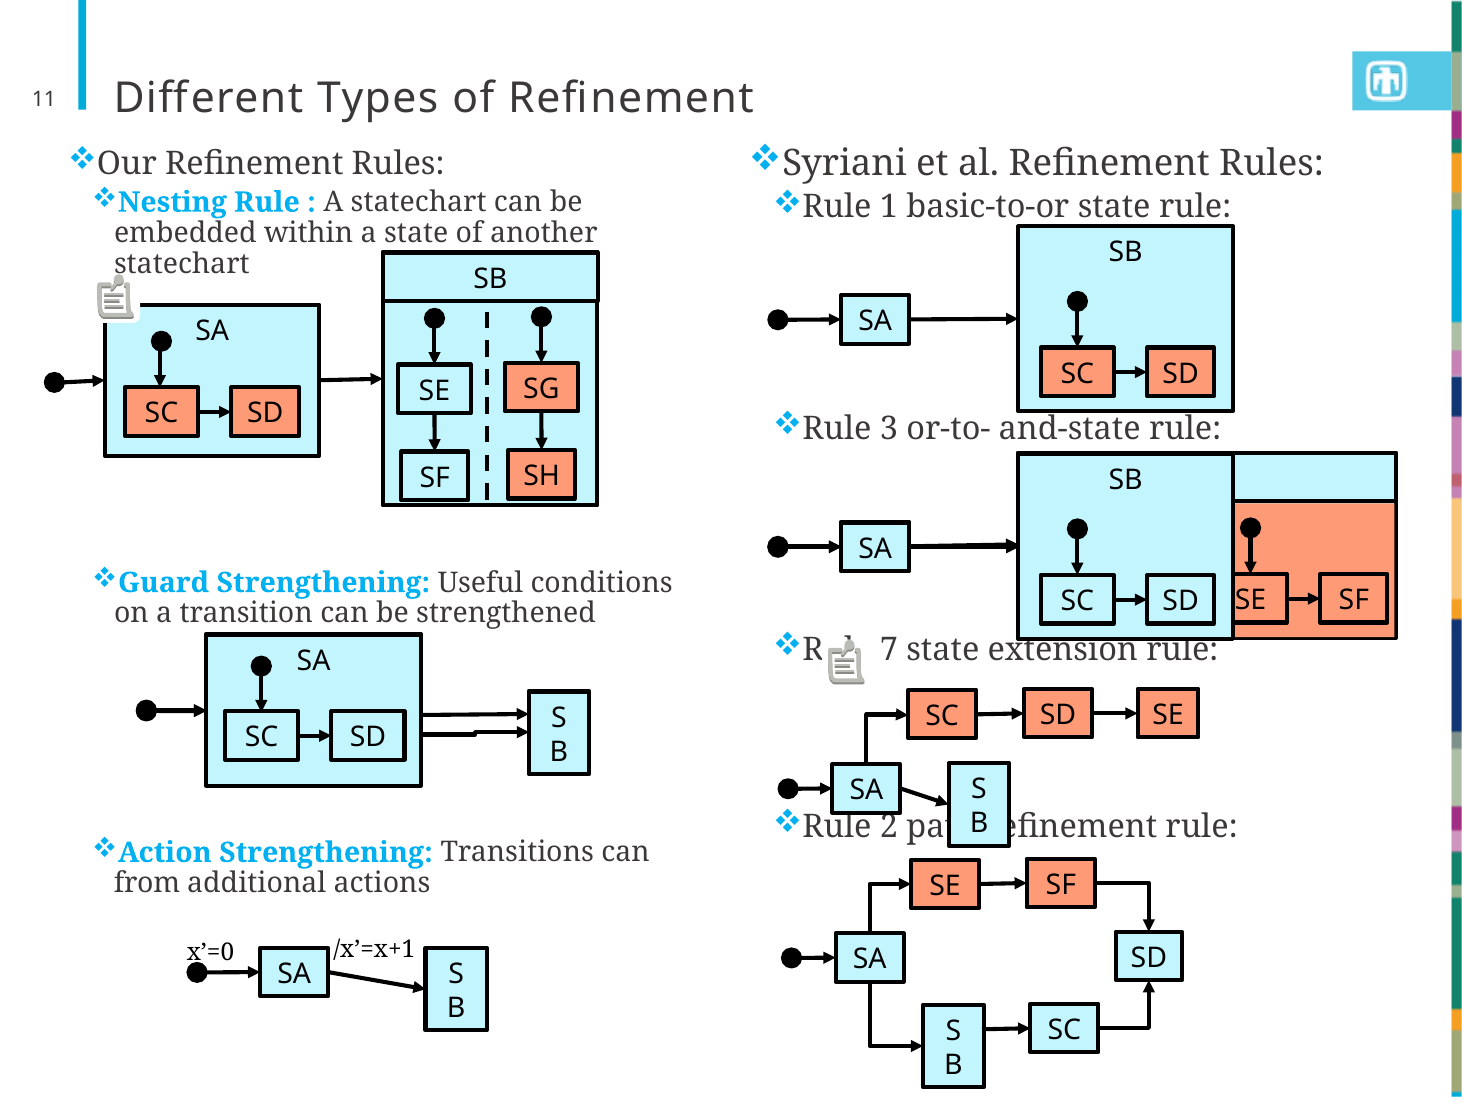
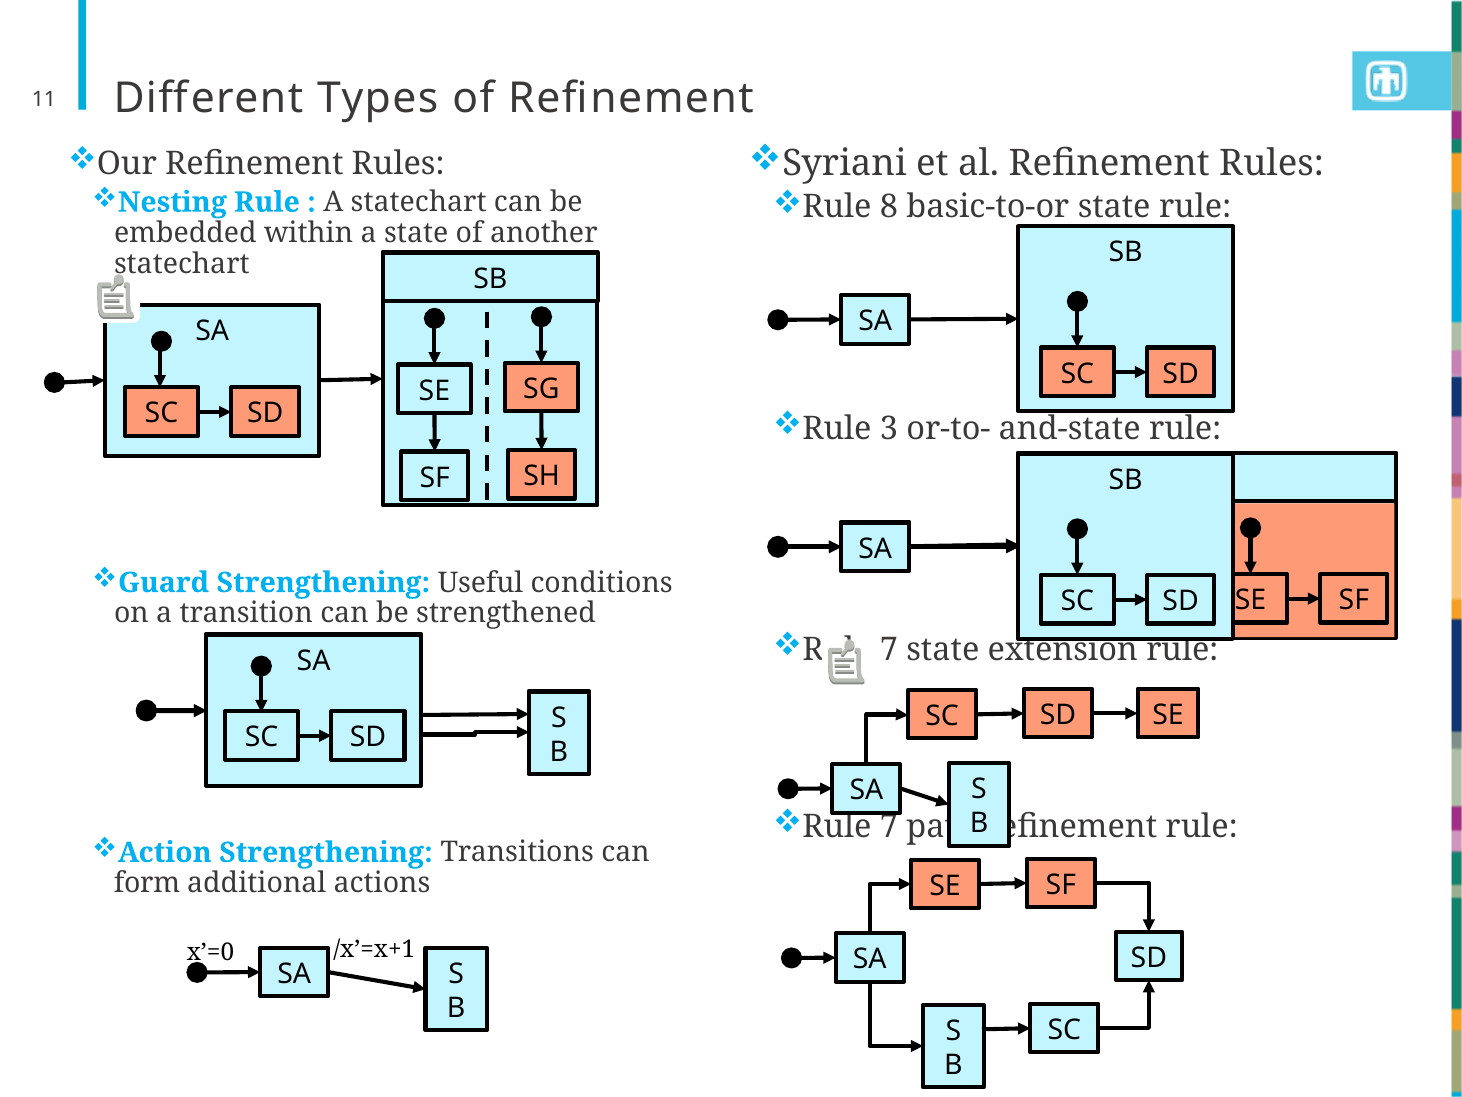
1: 1 -> 8
2 at (889, 826): 2 -> 7
from: from -> form
